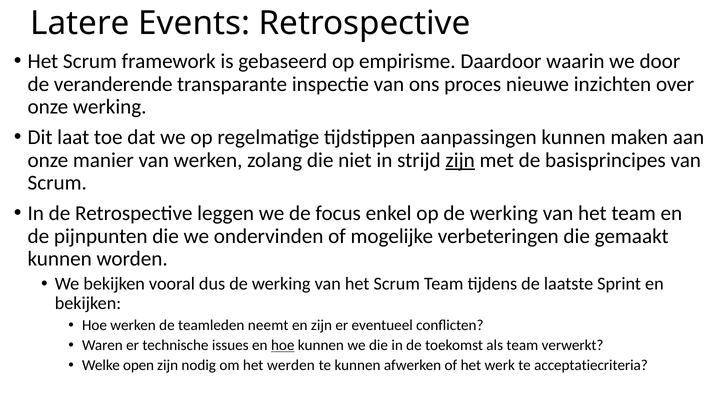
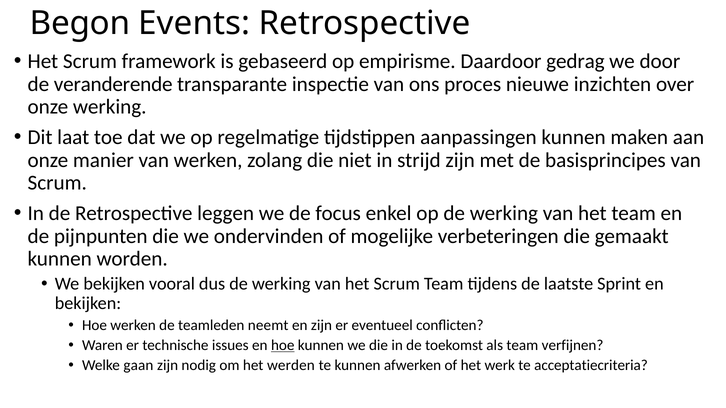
Latere: Latere -> Begon
waarin: waarin -> gedrag
zijn at (460, 160) underline: present -> none
verwerkt: verwerkt -> verfijnen
open: open -> gaan
